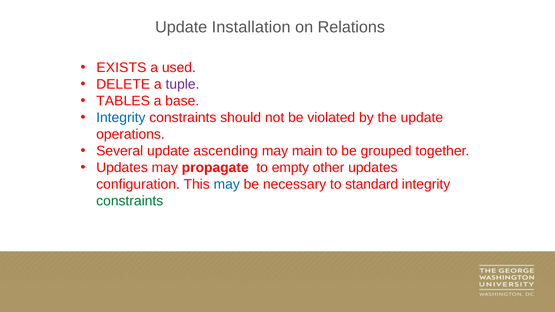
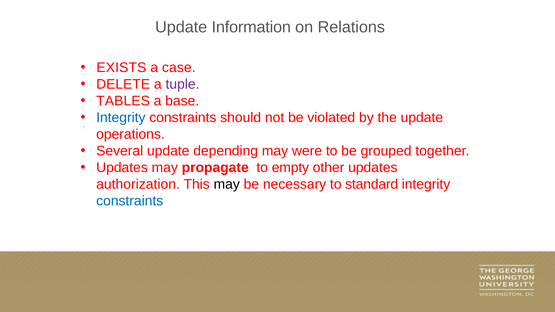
Installation: Installation -> Information
used: used -> case
ascending: ascending -> depending
main: main -> were
configuration: configuration -> authorization
may at (227, 184) colour: blue -> black
constraints at (130, 201) colour: green -> blue
